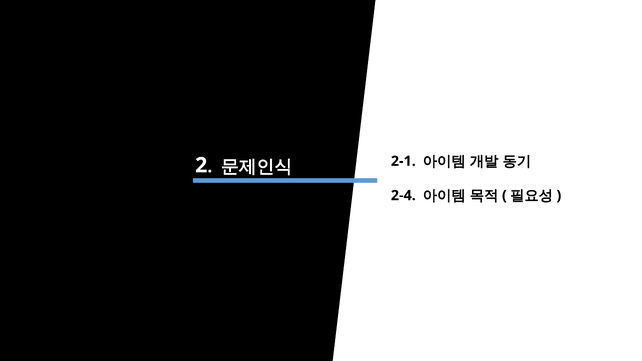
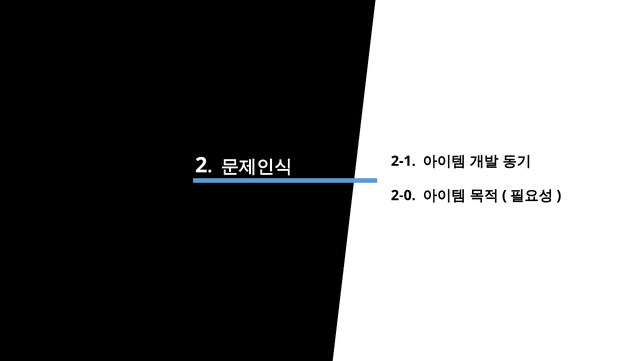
2-4: 2-4 -> 2-0
